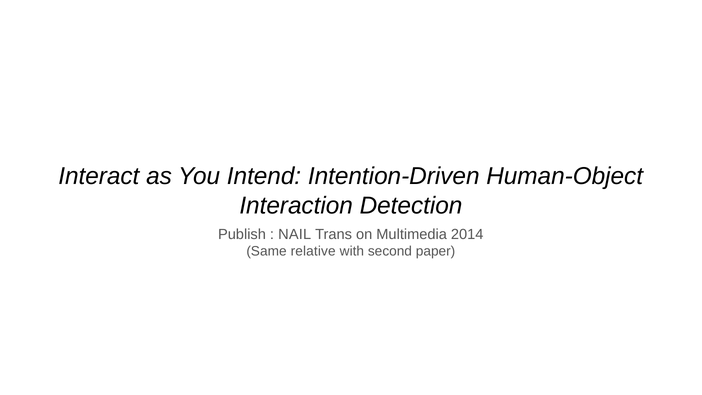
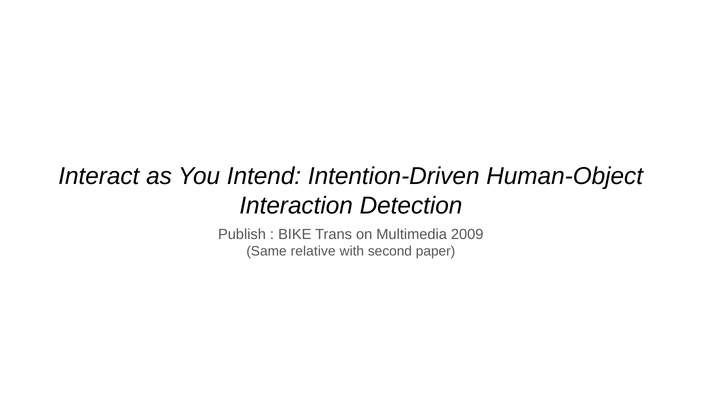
NAIL: NAIL -> BIKE
2014: 2014 -> 2009
